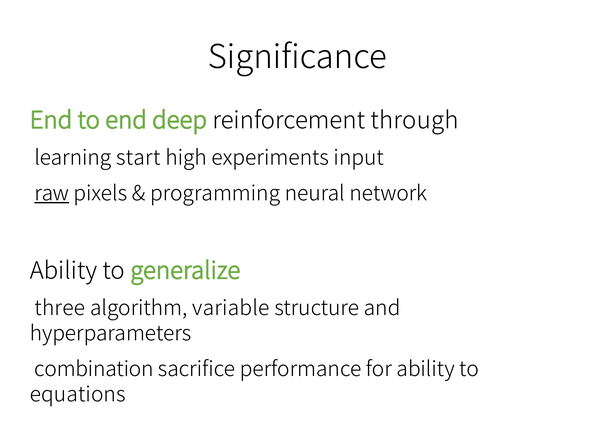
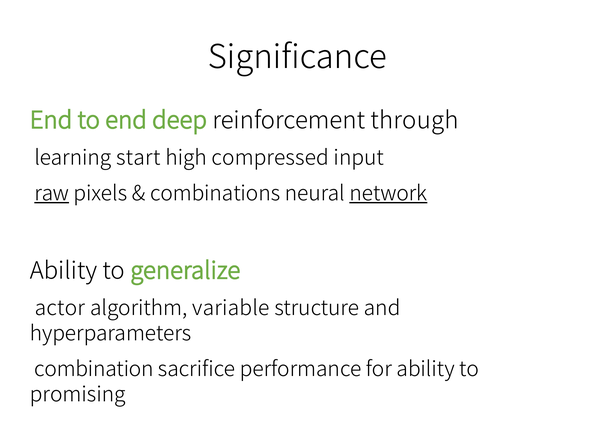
experiments: experiments -> compressed
programming: programming -> combinations
network underline: none -> present
three: three -> actor
equations: equations -> promising
